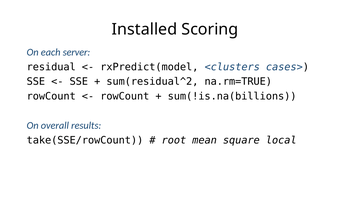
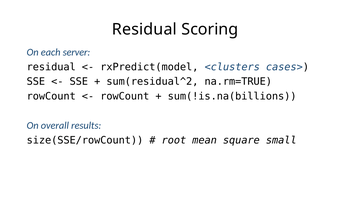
Installed at (144, 29): Installed -> Residual
take(SSE/rowCount: take(SSE/rowCount -> size(SSE/rowCount
local: local -> small
